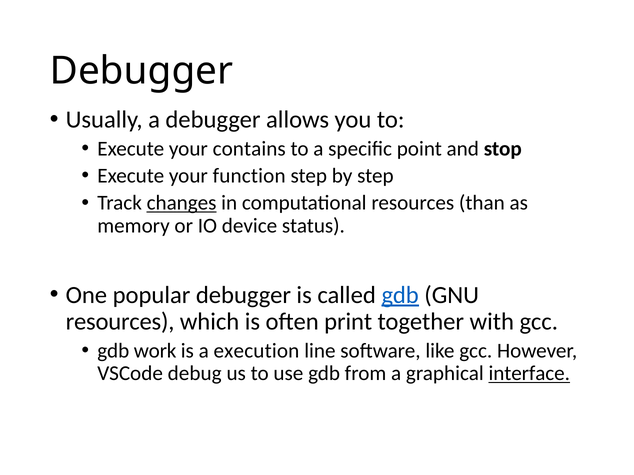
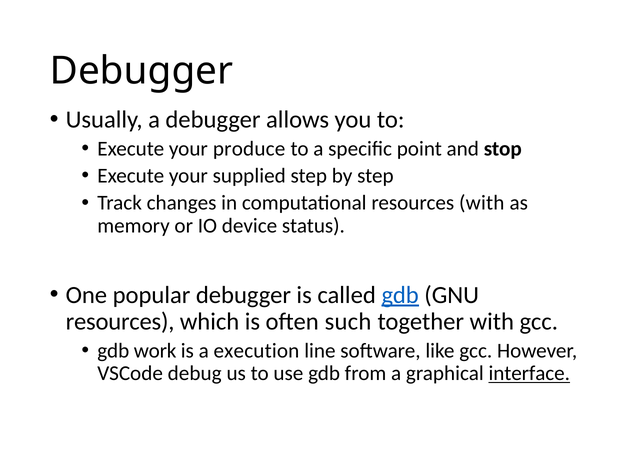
contains: contains -> produce
function: function -> supplied
changes underline: present -> none
resources than: than -> with
print: print -> such
